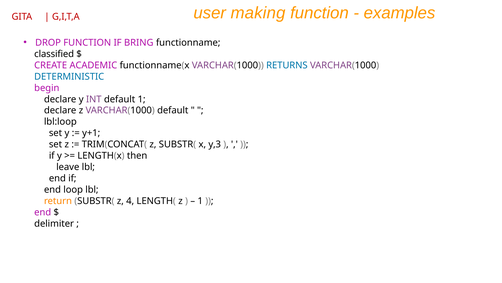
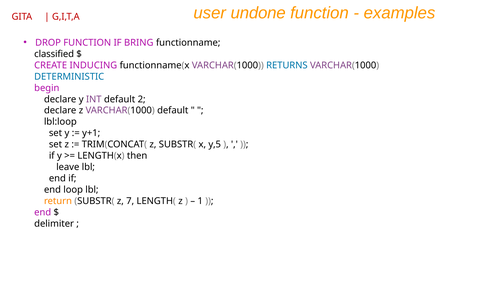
making: making -> undone
ACADEMIC: ACADEMIC -> INDUCING
default 1: 1 -> 2
y,3: y,3 -> y,5
4: 4 -> 7
